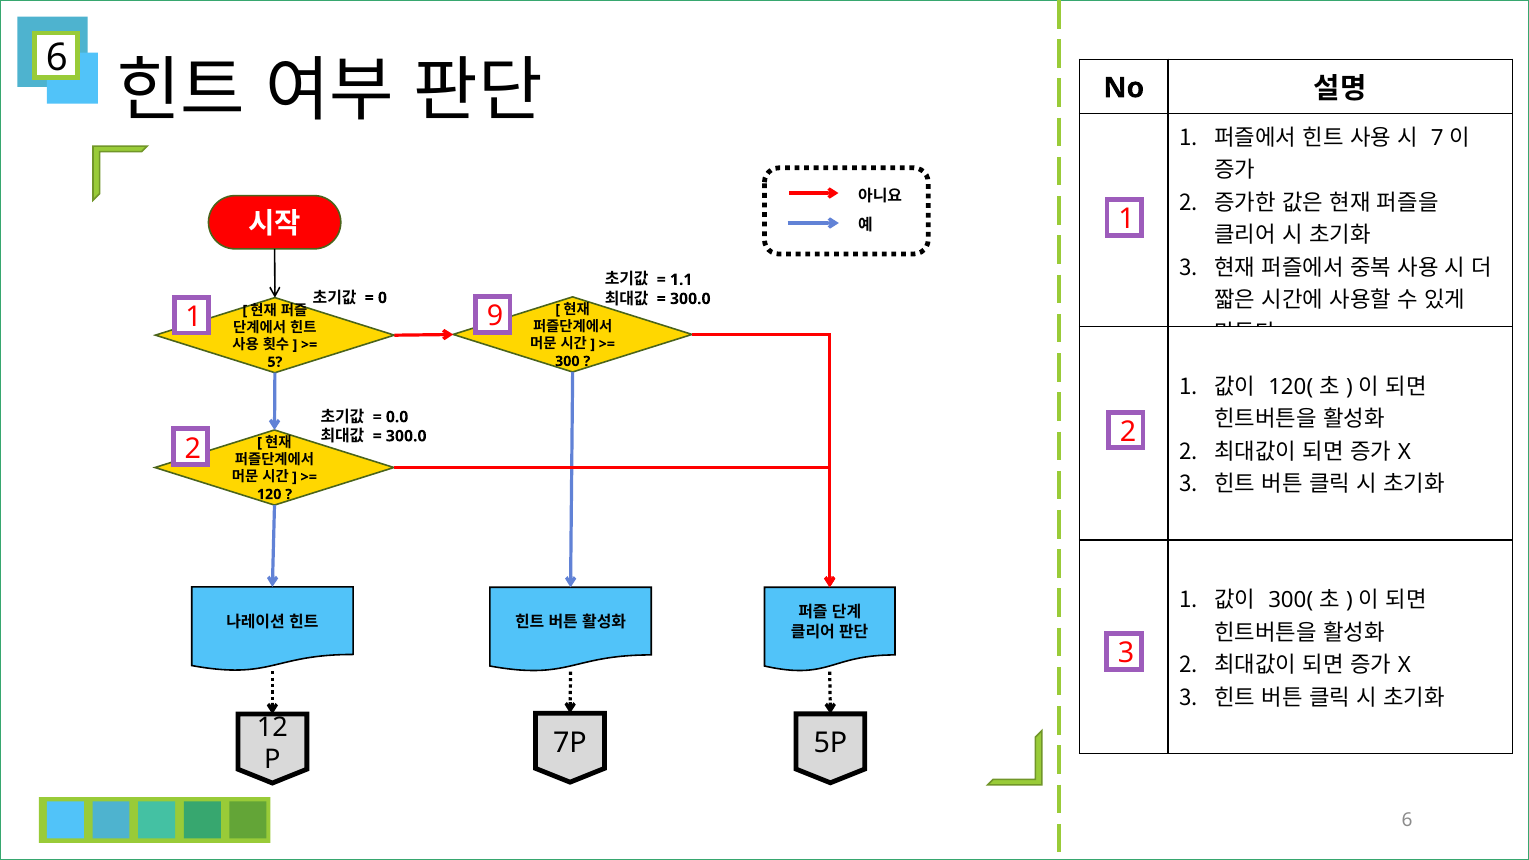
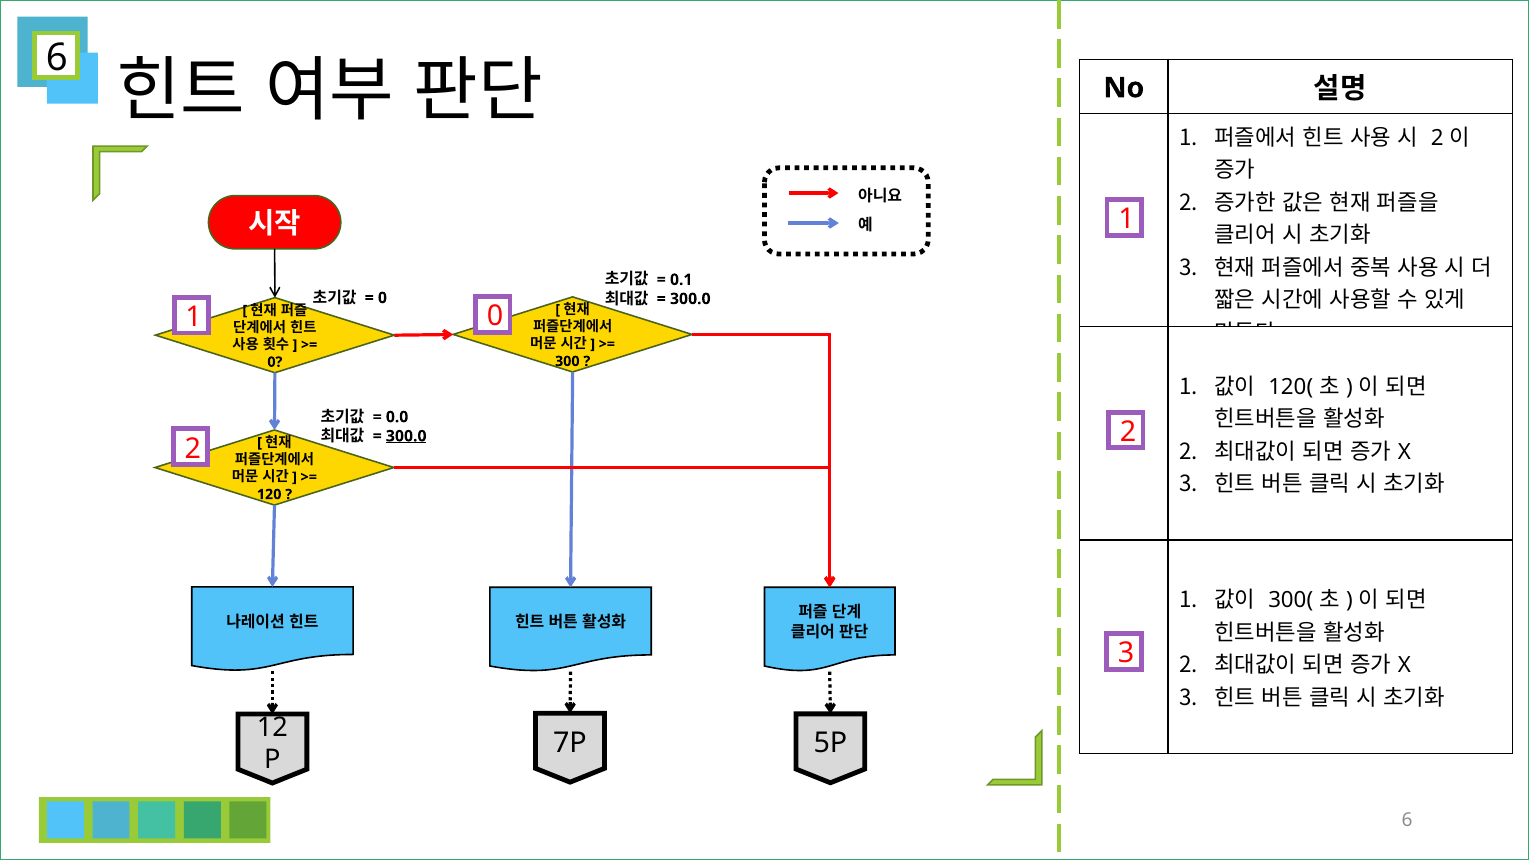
7 at (1437, 138): 7 -> 2
1.1: 1.1 -> 0.1
1 9: 9 -> 0
5 at (275, 362): 5 -> 0
300.0 at (406, 436) underline: none -> present
